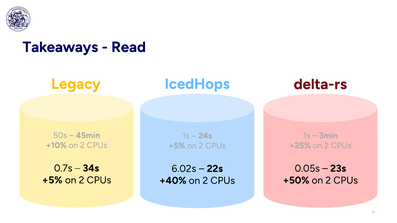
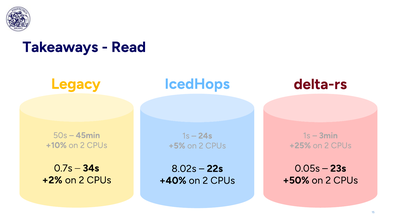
6.02s: 6.02s -> 8.02s
+5% at (52, 180): +5% -> +2%
